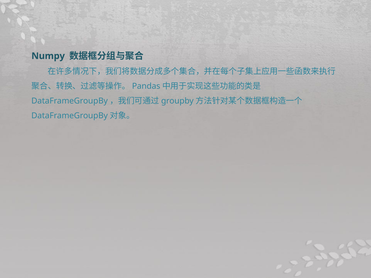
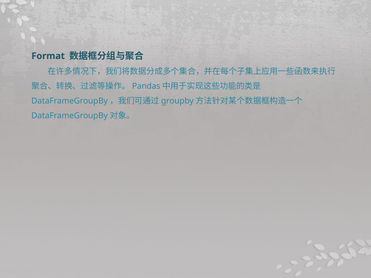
Numpy: Numpy -> Format
